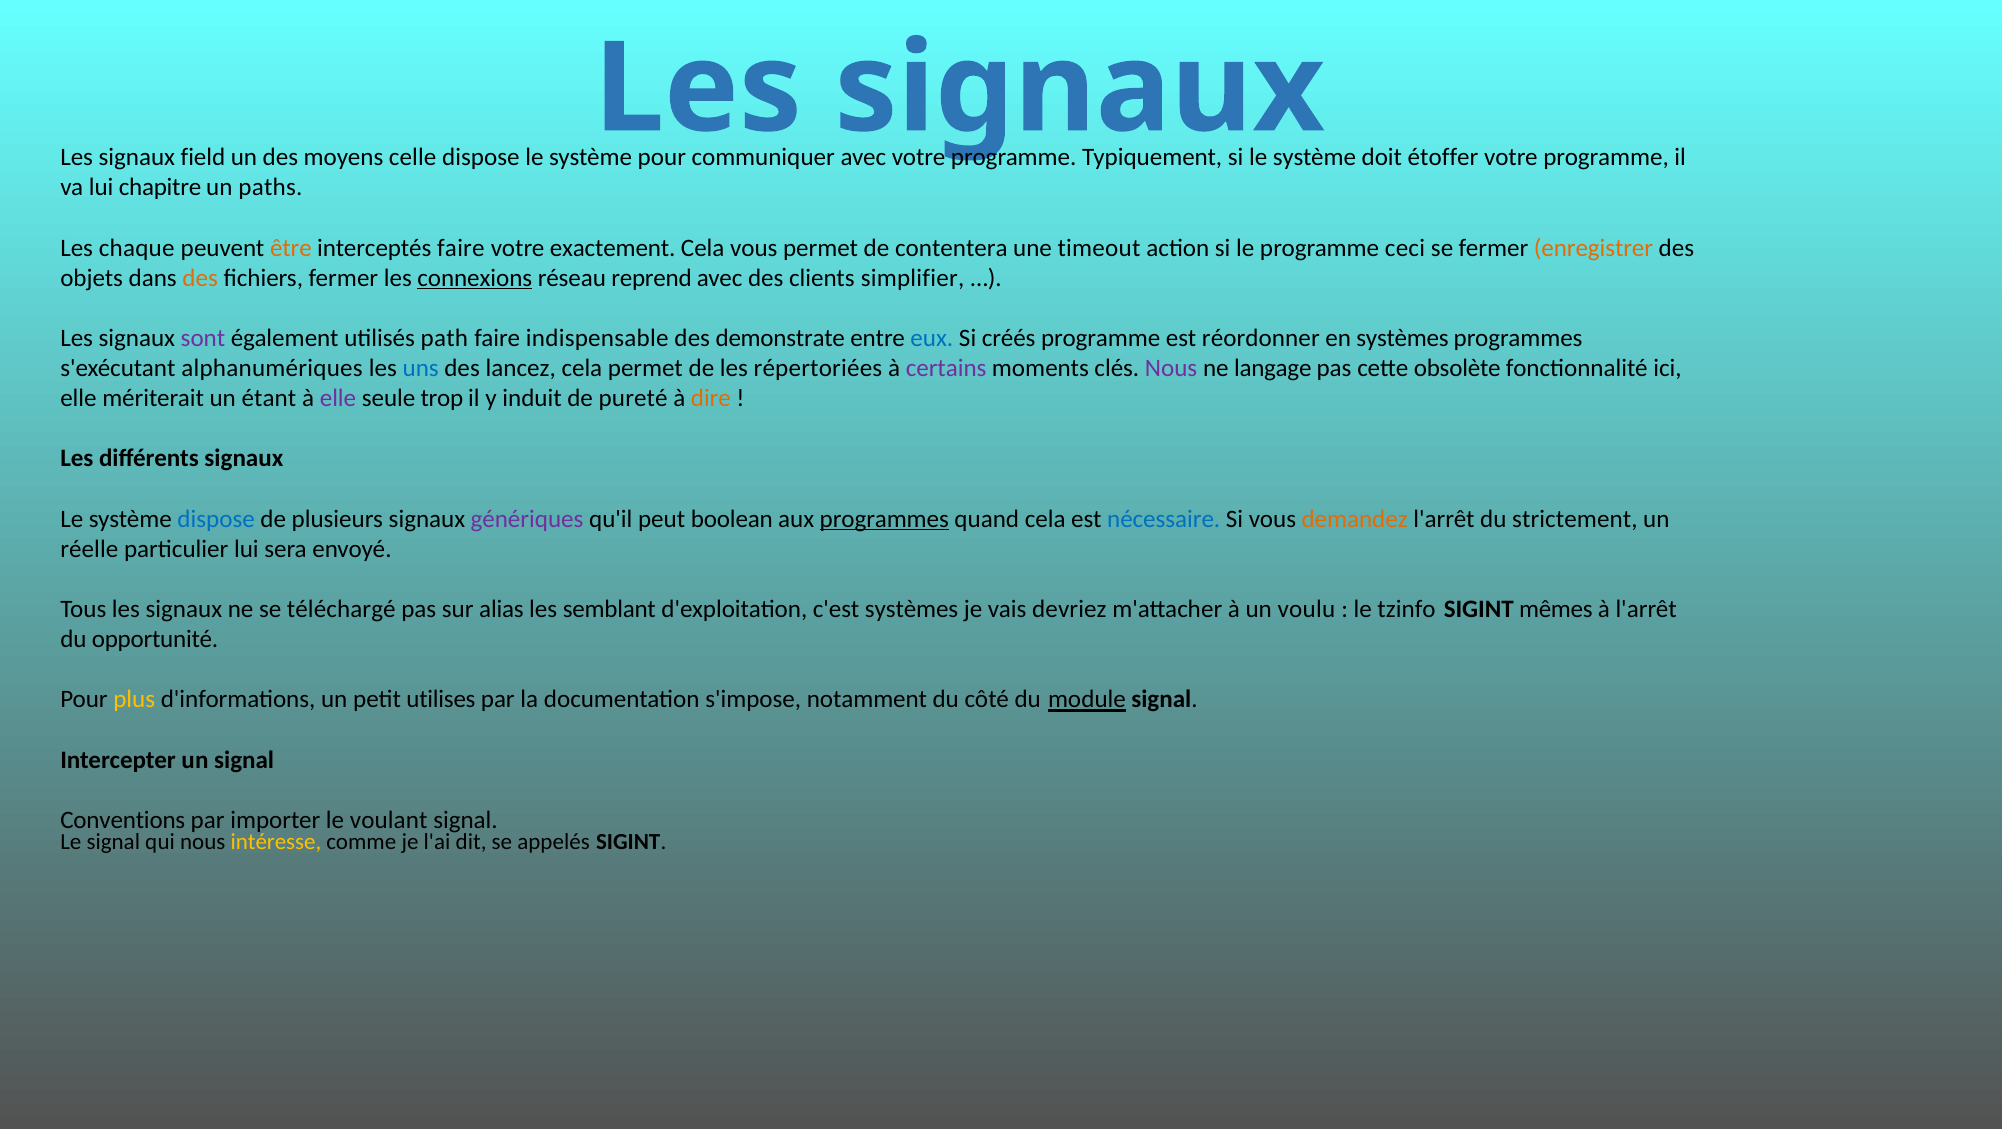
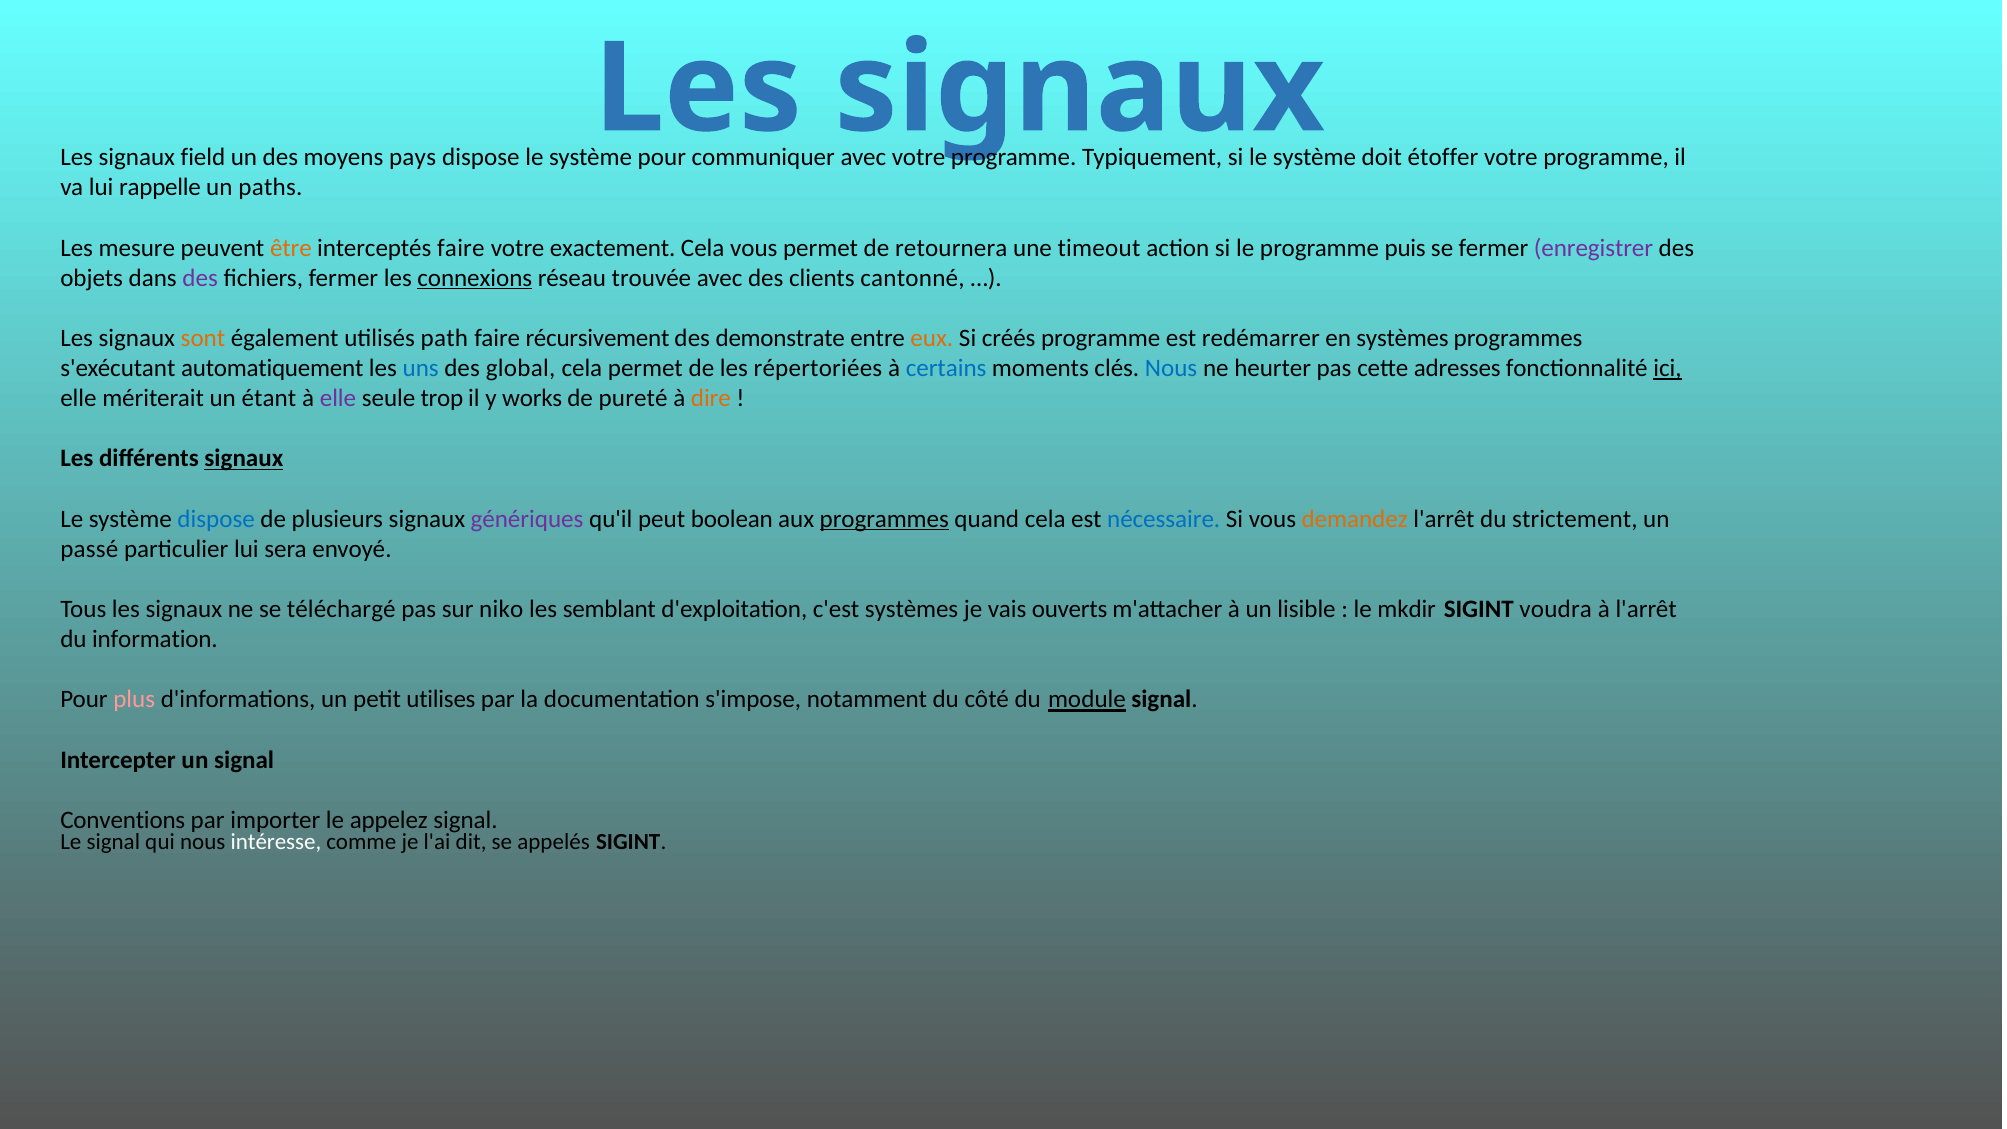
celle: celle -> pays
chapitre: chapitre -> rappelle
chaque: chaque -> mesure
contentera: contentera -> retournera
ceci: ceci -> puis
enregistrer colour: orange -> purple
des at (200, 278) colour: orange -> purple
reprend: reprend -> trouvée
simplifier: simplifier -> cantonné
sont colour: purple -> orange
indispensable: indispensable -> récursivement
eux colour: blue -> orange
réordonner: réordonner -> redémarrer
alphanumériques: alphanumériques -> automatiquement
lancez: lancez -> global
certains colour: purple -> blue
Nous at (1171, 368) colour: purple -> blue
langage: langage -> heurter
obsolète: obsolète -> adresses
ici underline: none -> present
induit: induit -> works
signaux at (244, 459) underline: none -> present
réelle: réelle -> passé
alias: alias -> niko
devriez: devriez -> ouverts
voulu: voulu -> lisible
tzinfo: tzinfo -> mkdir
mêmes: mêmes -> voudra
opportunité: opportunité -> information
plus colour: yellow -> pink
voulant: voulant -> appelez
intéresse colour: yellow -> white
